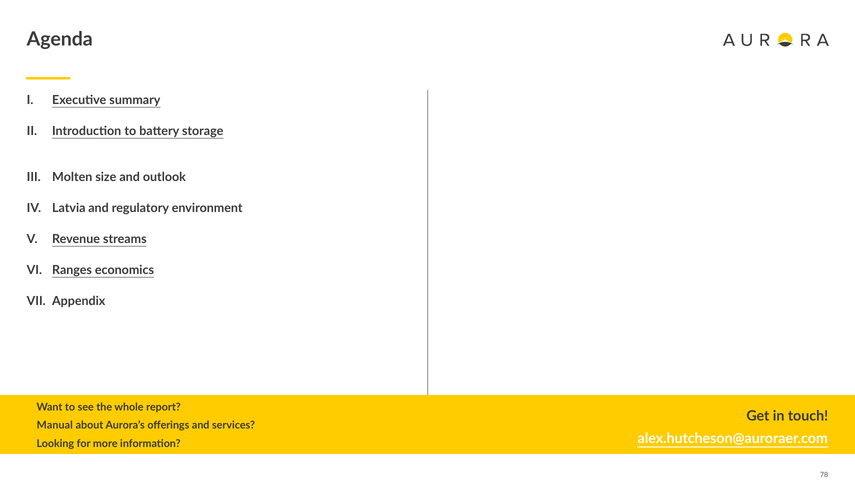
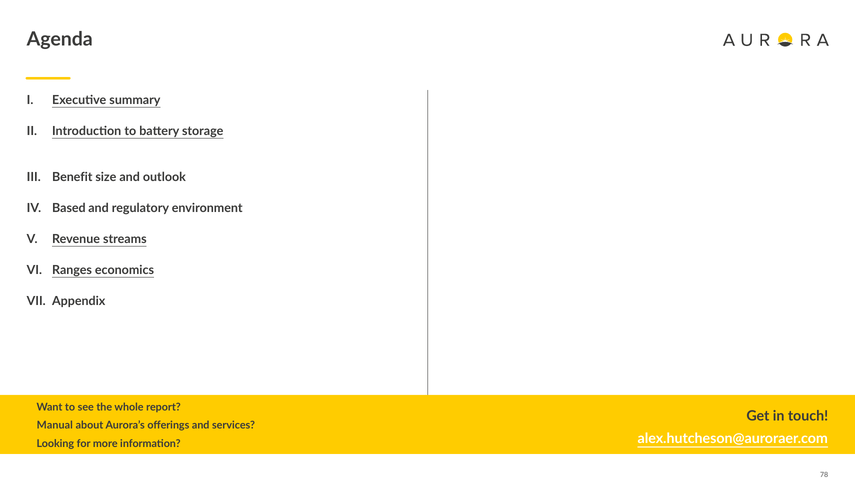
Molten: Molten -> Benefit
Latvia: Latvia -> Based
